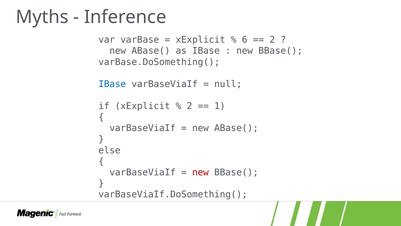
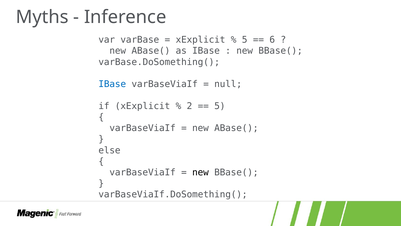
6 at (245, 40): 6 -> 5
2 at (272, 40): 2 -> 6
1 at (220, 106): 1 -> 5
new at (200, 172) colour: red -> black
